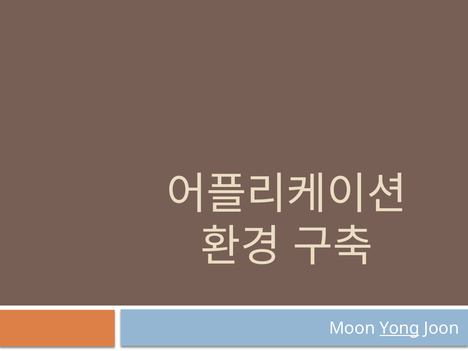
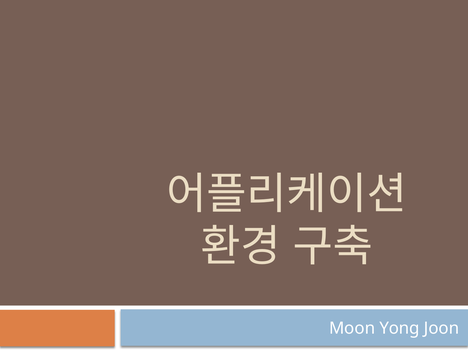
Yong underline: present -> none
